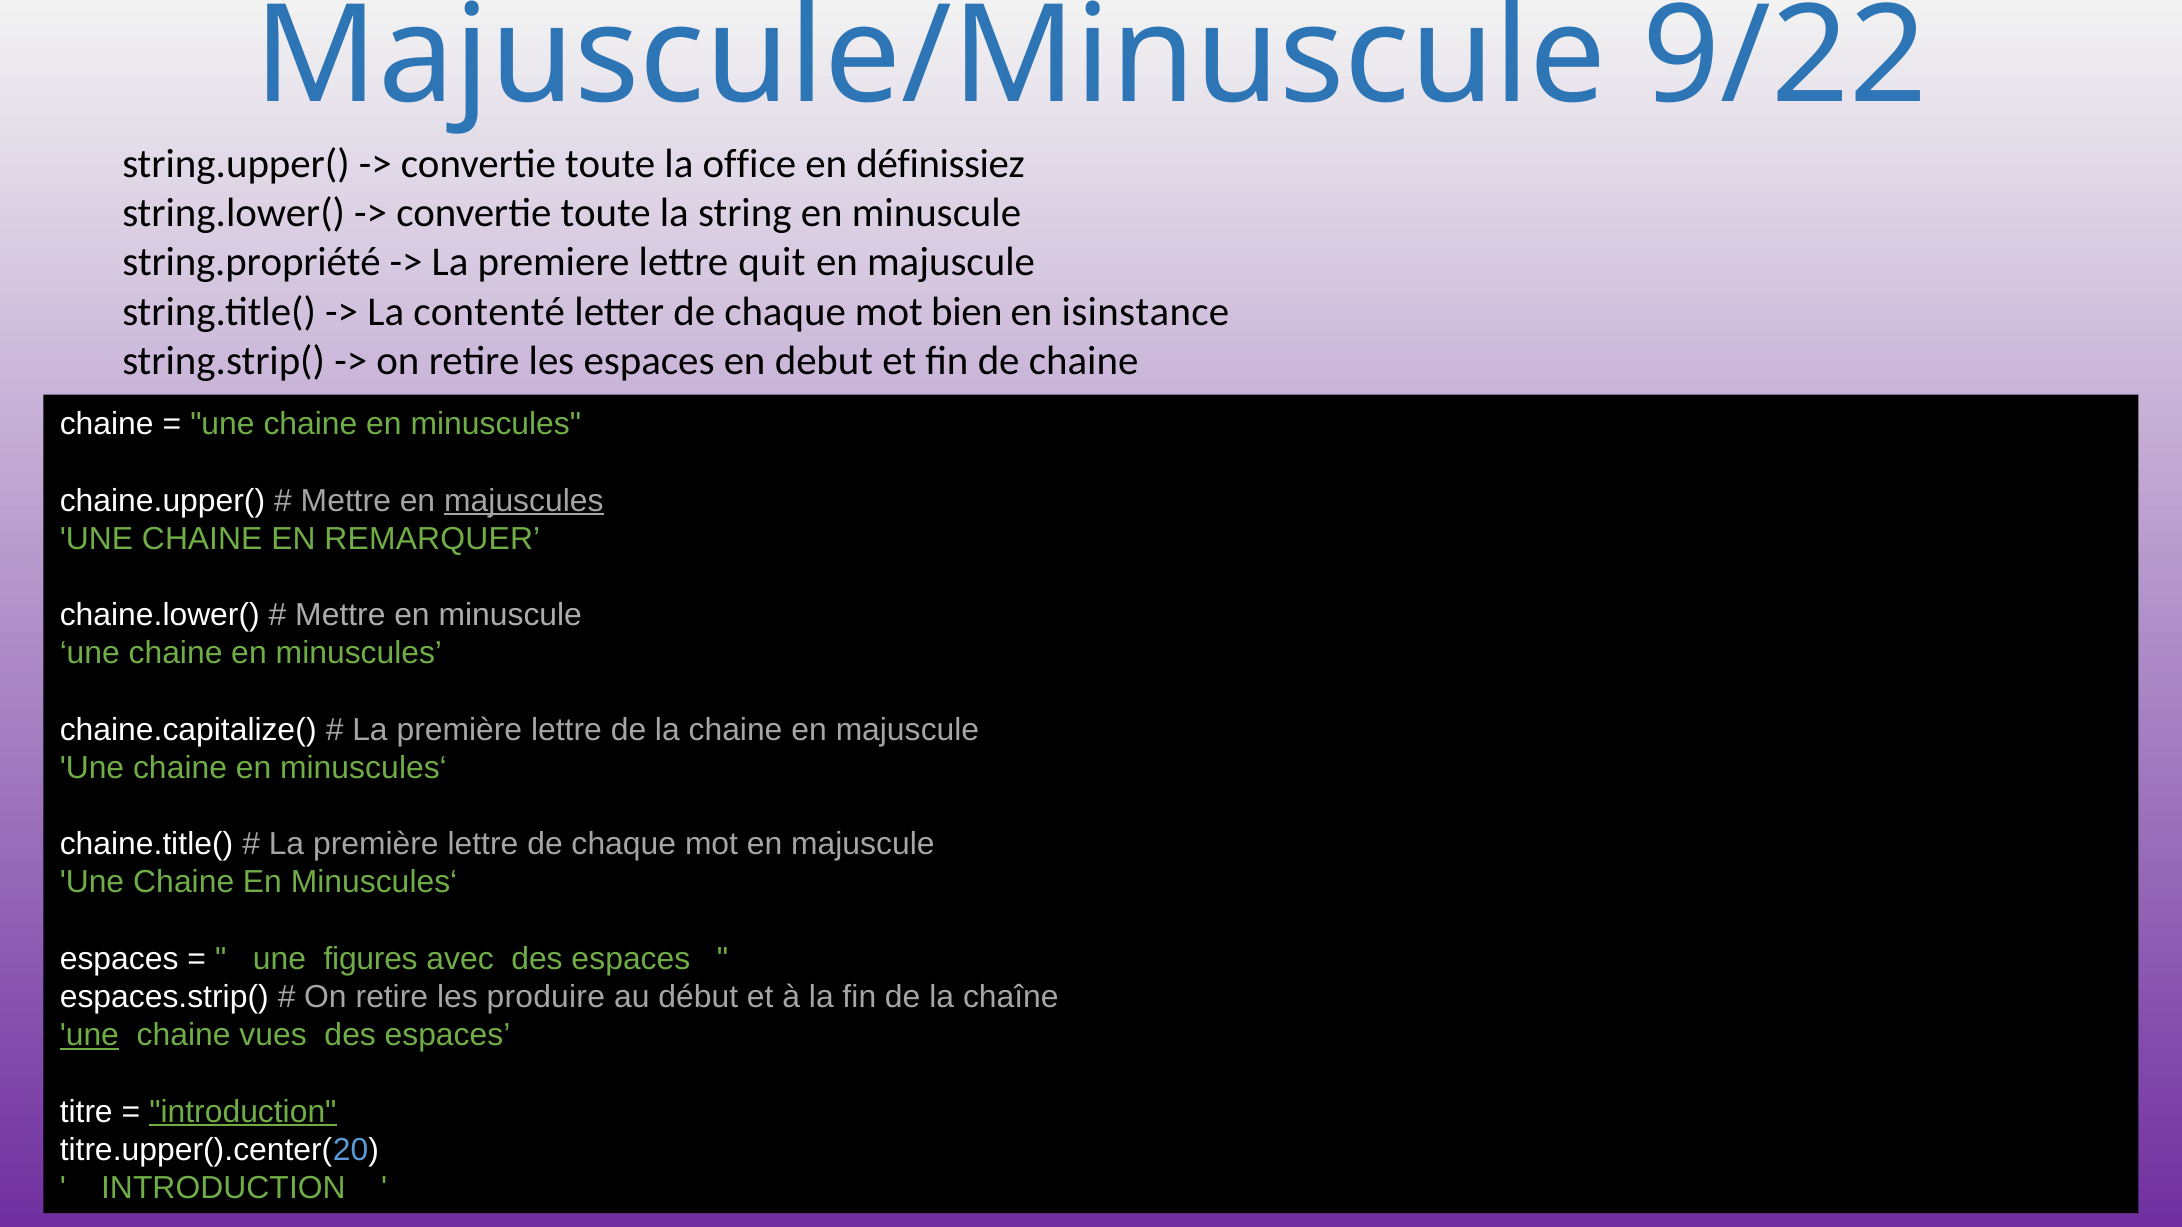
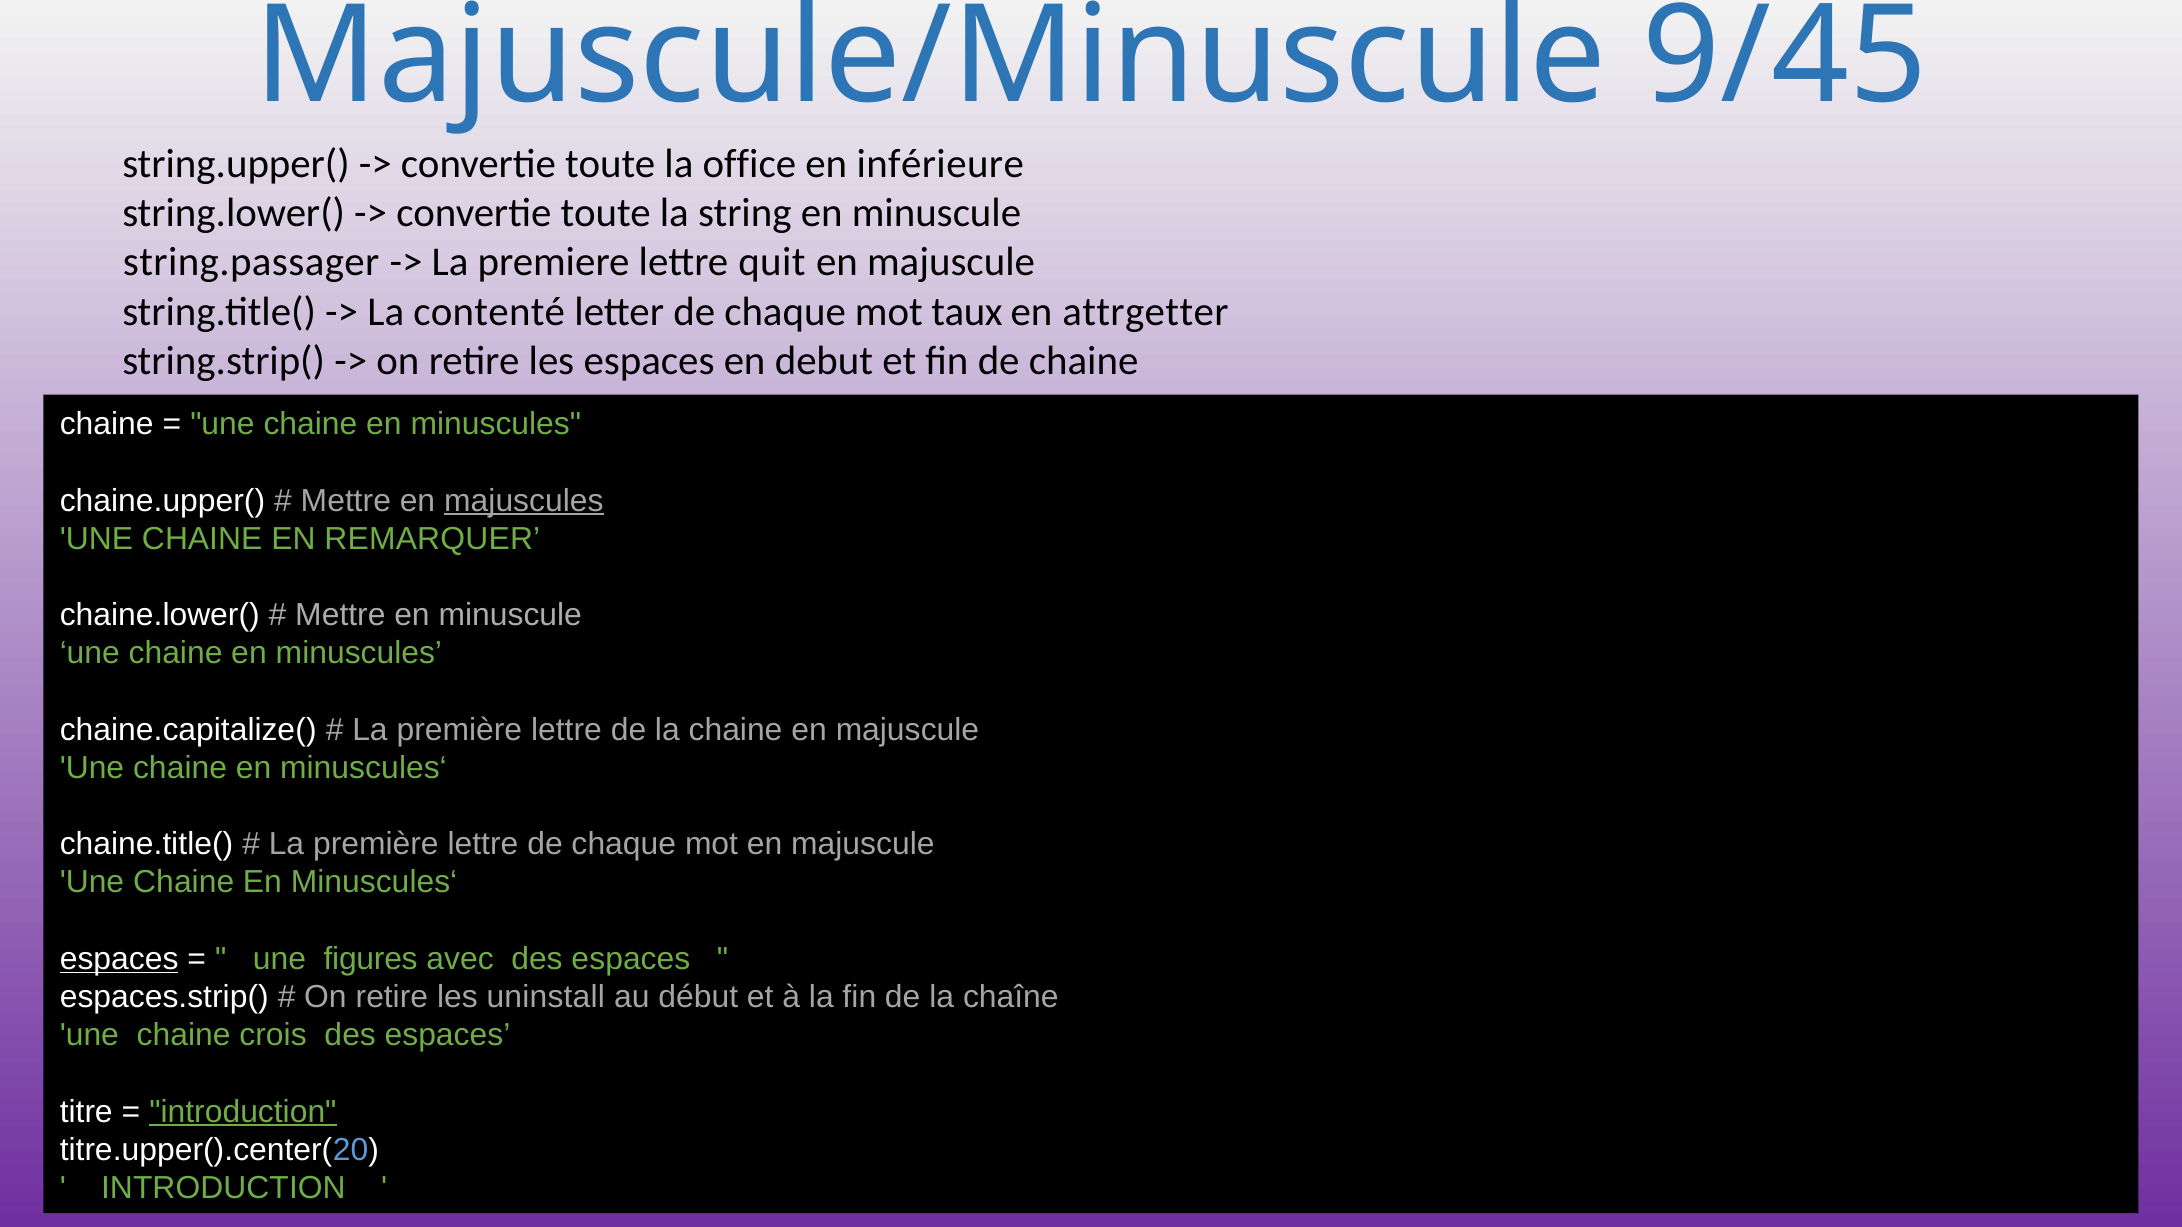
9/22: 9/22 -> 9/45
définissiez: définissiez -> inférieure
string.propriété: string.propriété -> string.passager
bien: bien -> taux
isinstance: isinstance -> attrgetter
espaces at (119, 959) underline: none -> present
produire: produire -> uninstall
une at (89, 1036) underline: present -> none
vues: vues -> crois
